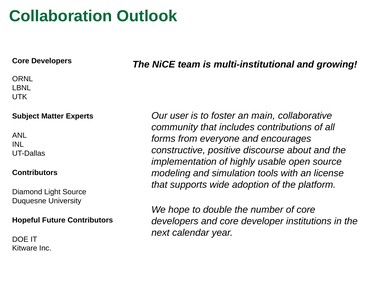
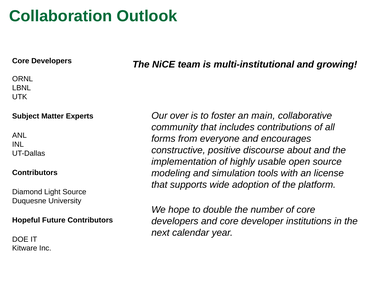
user: user -> over
